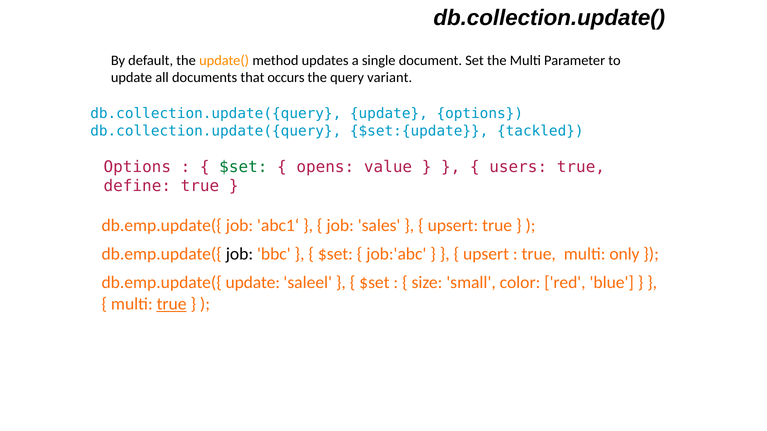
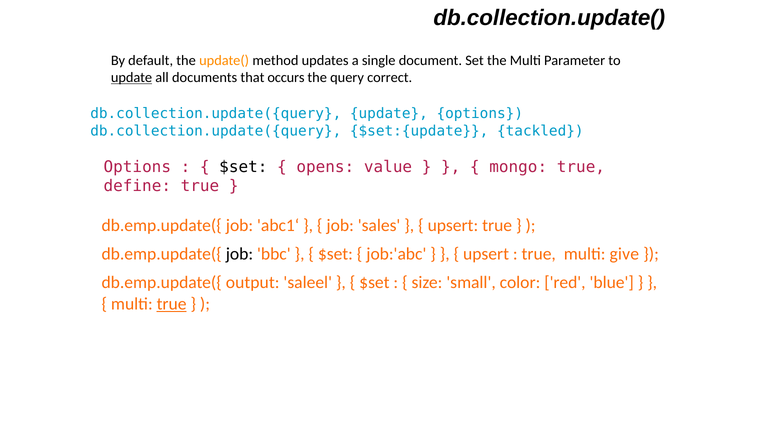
update at (132, 78) underline: none -> present
variant: variant -> correct
$set at (243, 167) colour: green -> black
users: users -> mongo
only: only -> give
db.emp.update({ update: update -> output
